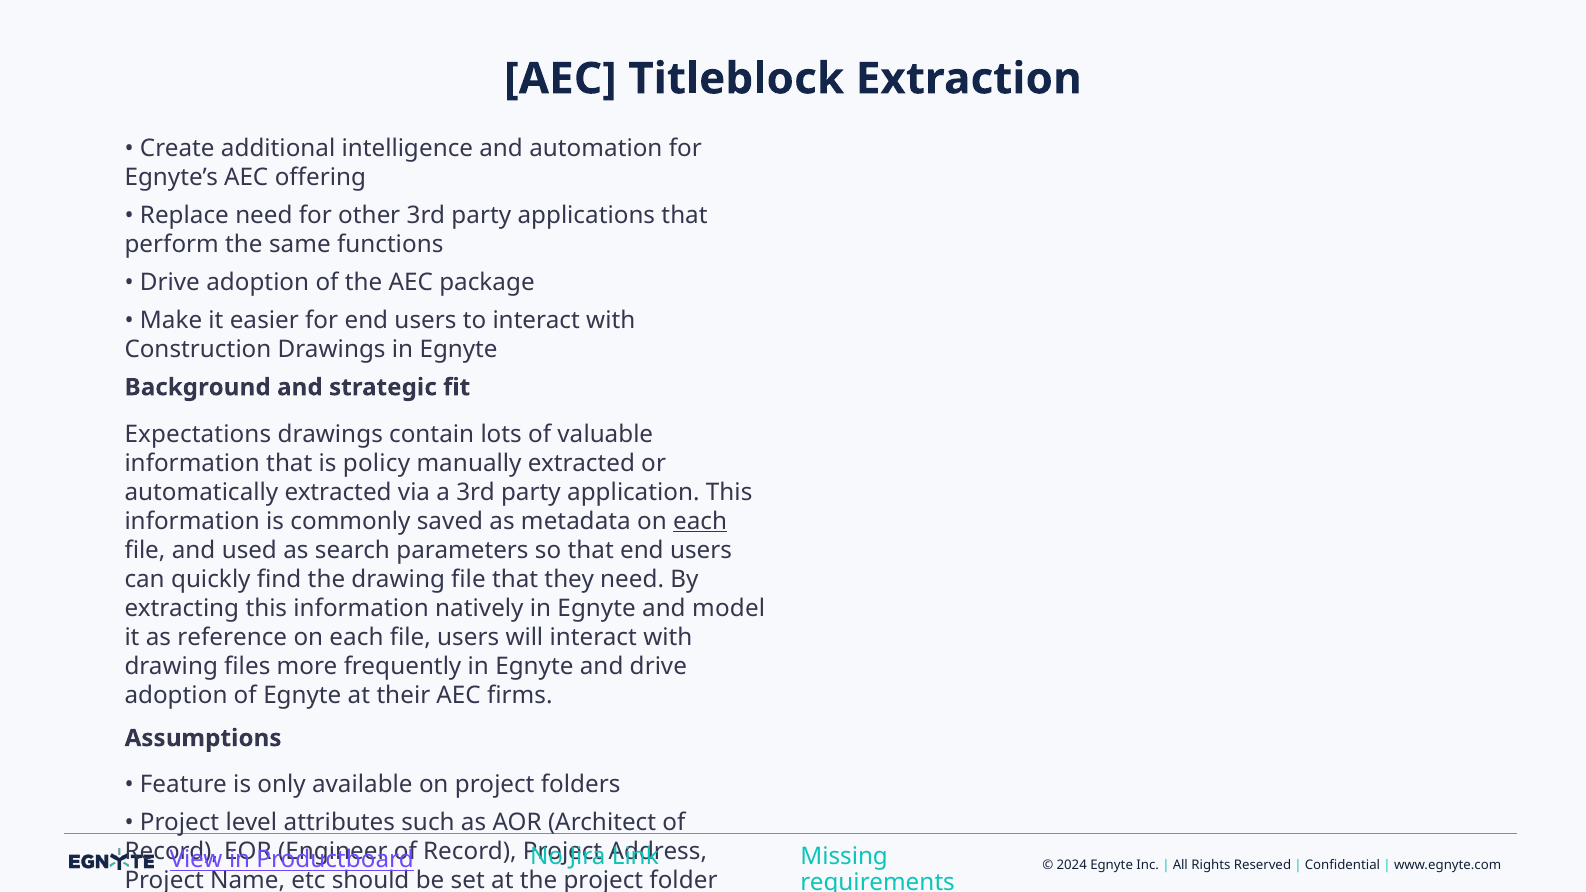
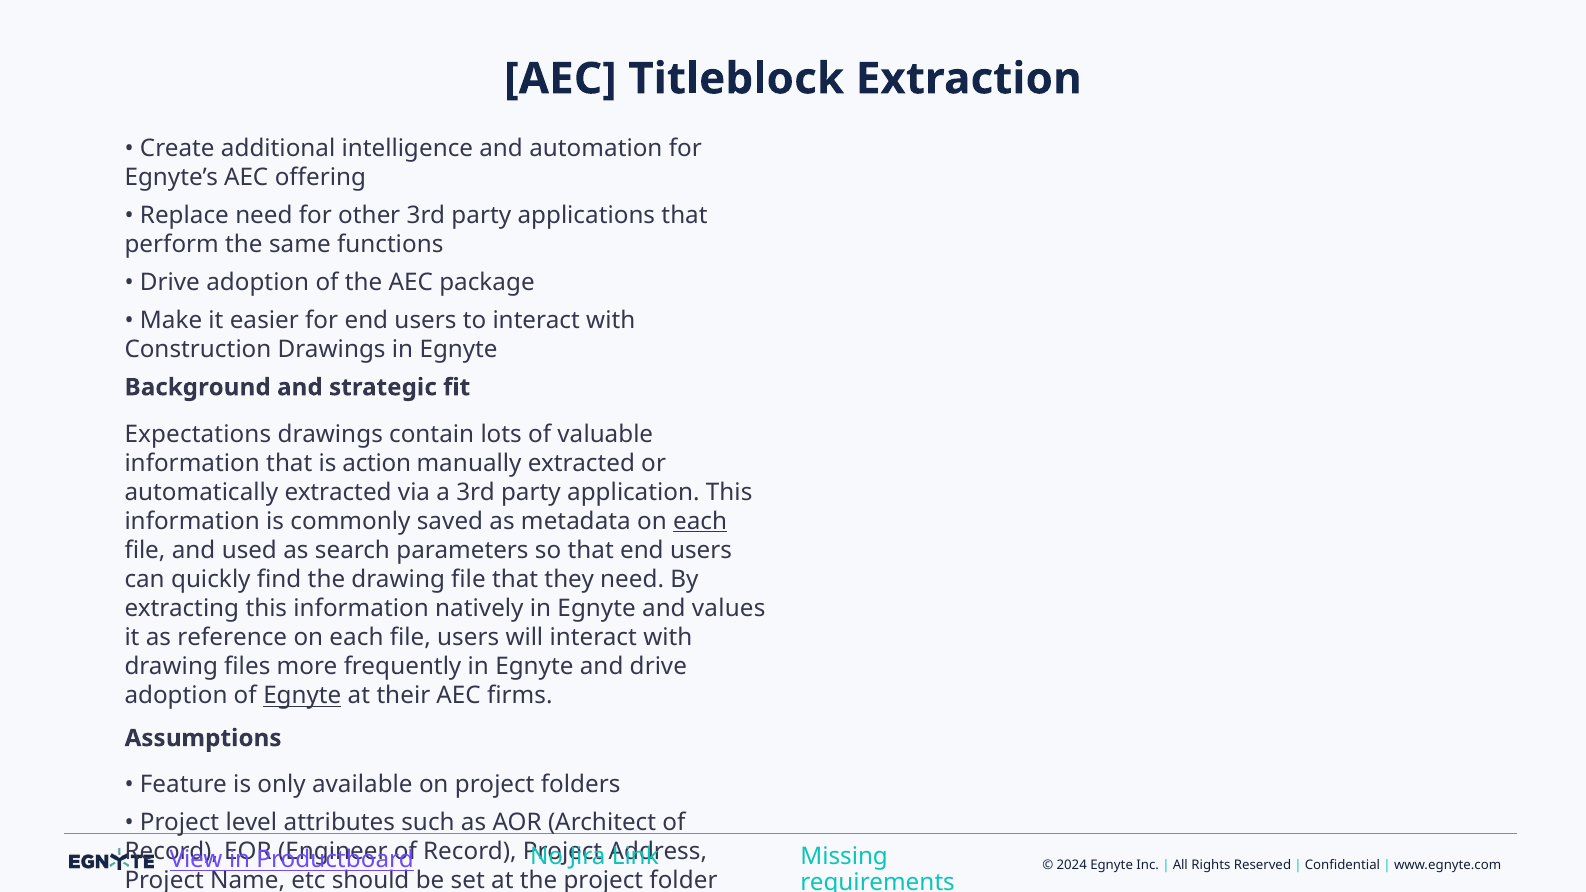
policy: policy -> action
model: model -> values
Egnyte at (302, 696) underline: none -> present
